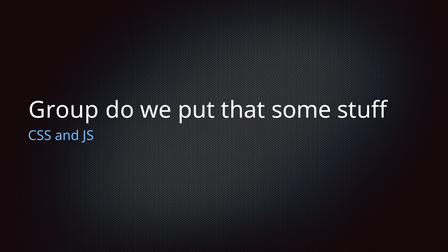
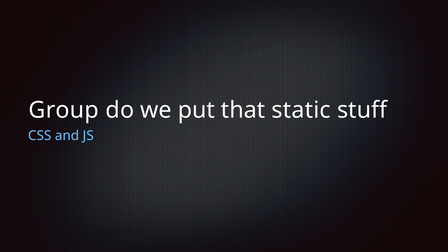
some: some -> static
